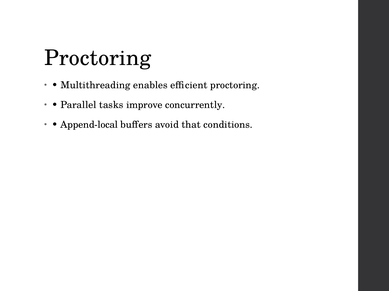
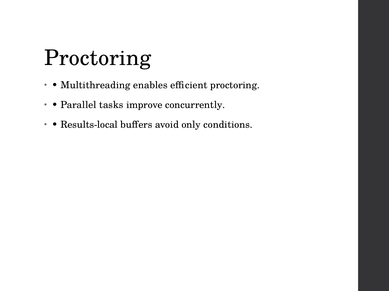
Append-local: Append-local -> Results-local
that: that -> only
